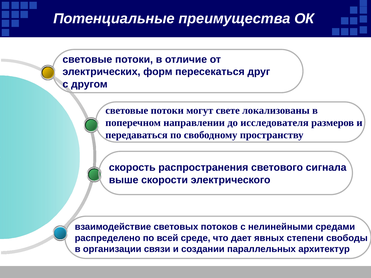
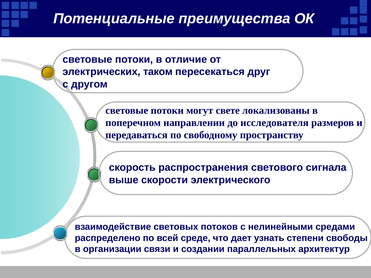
форм: форм -> таком
явных: явных -> узнать
